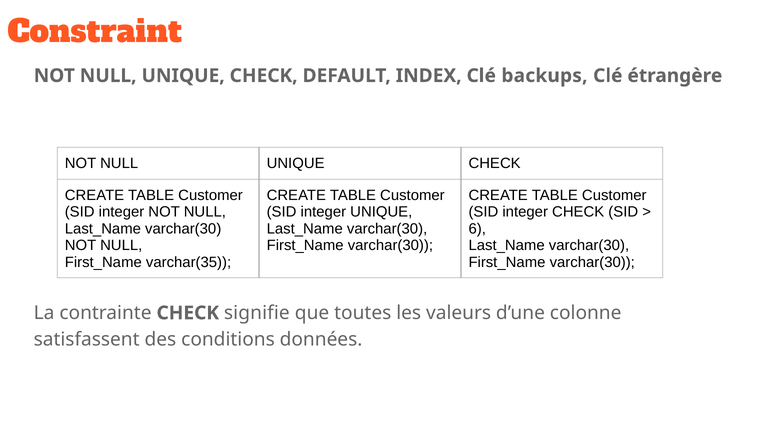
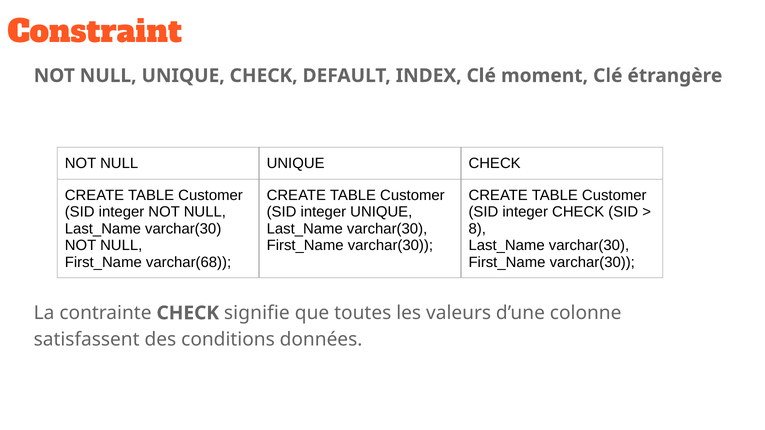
backups: backups -> moment
6: 6 -> 8
varchar(35: varchar(35 -> varchar(68
